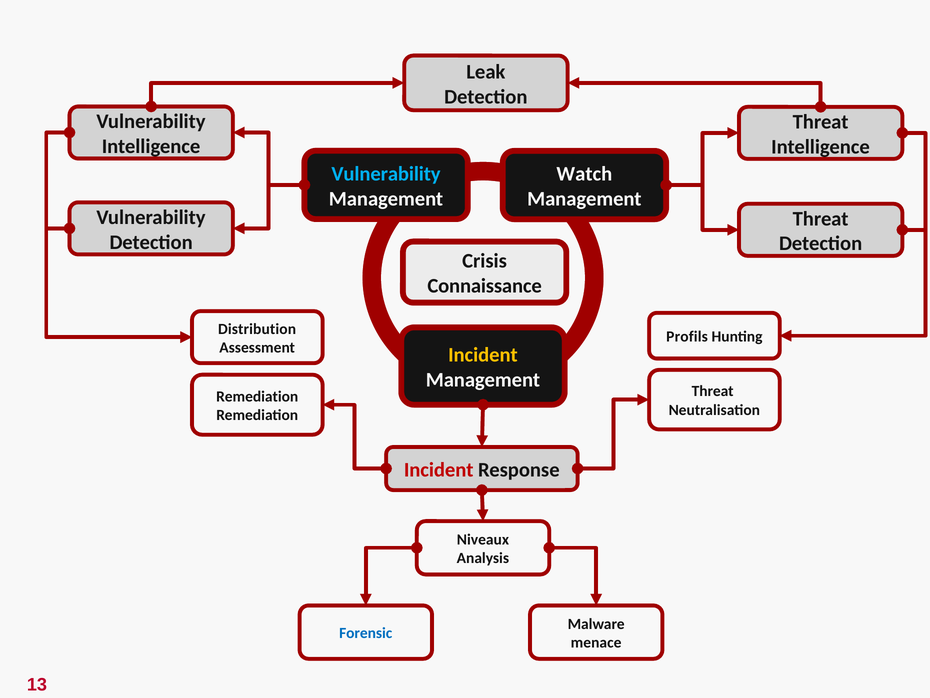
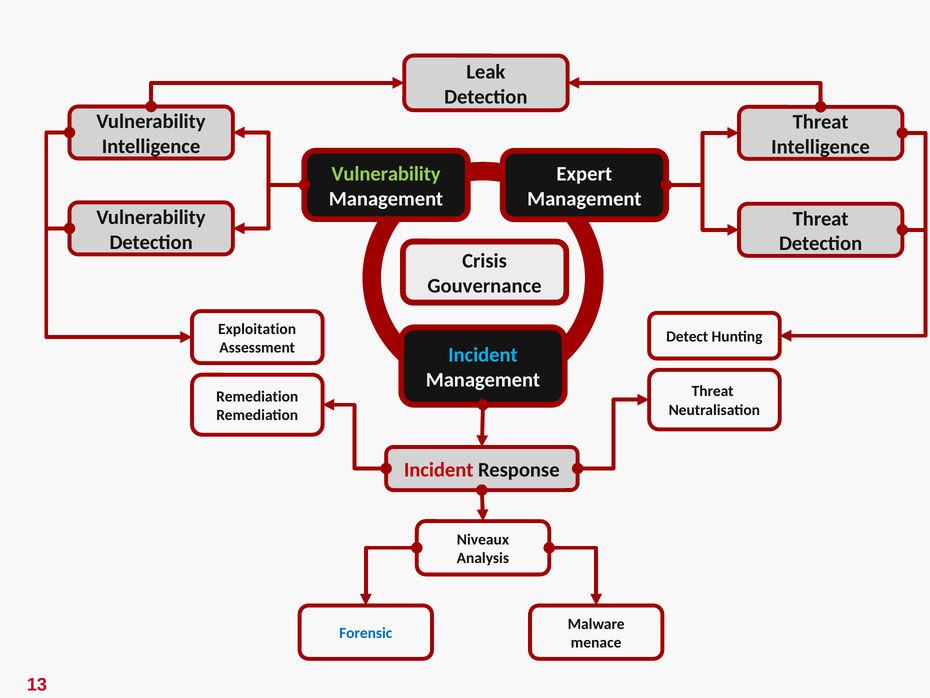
Vulnerability at (386, 174) colour: light blue -> light green
Watch: Watch -> Expert
Connaissance: Connaissance -> Gouvernance
Distribution: Distribution -> Exploitation
Profils: Profils -> Detect
Incident at (483, 355) colour: yellow -> light blue
